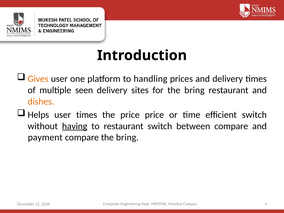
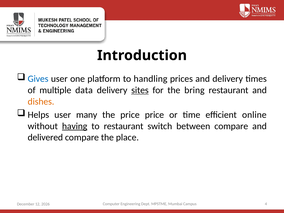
Gives colour: orange -> blue
seen: seen -> data
sites underline: none -> present
user times: times -> many
efficient switch: switch -> online
payment: payment -> delivered
compare the bring: bring -> place
